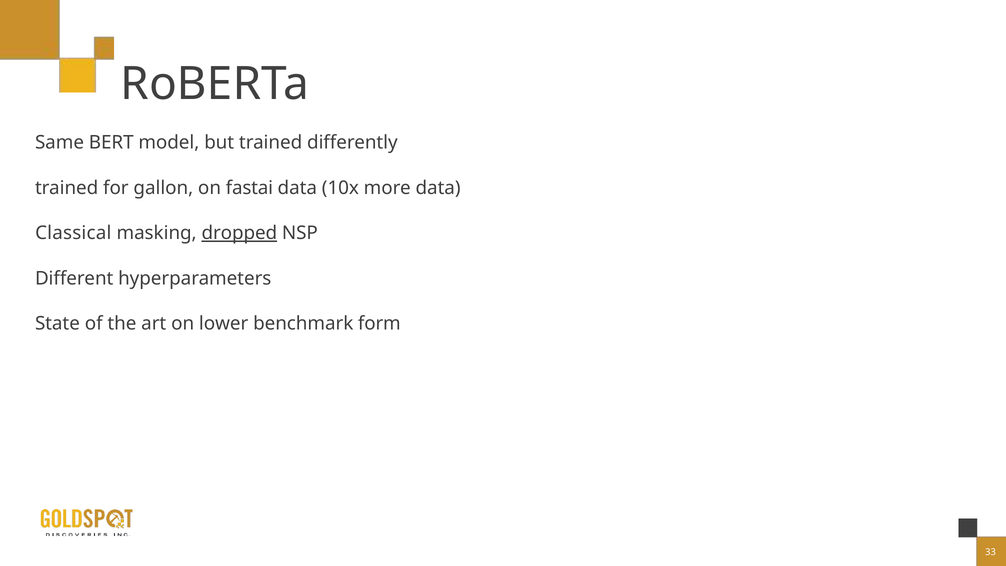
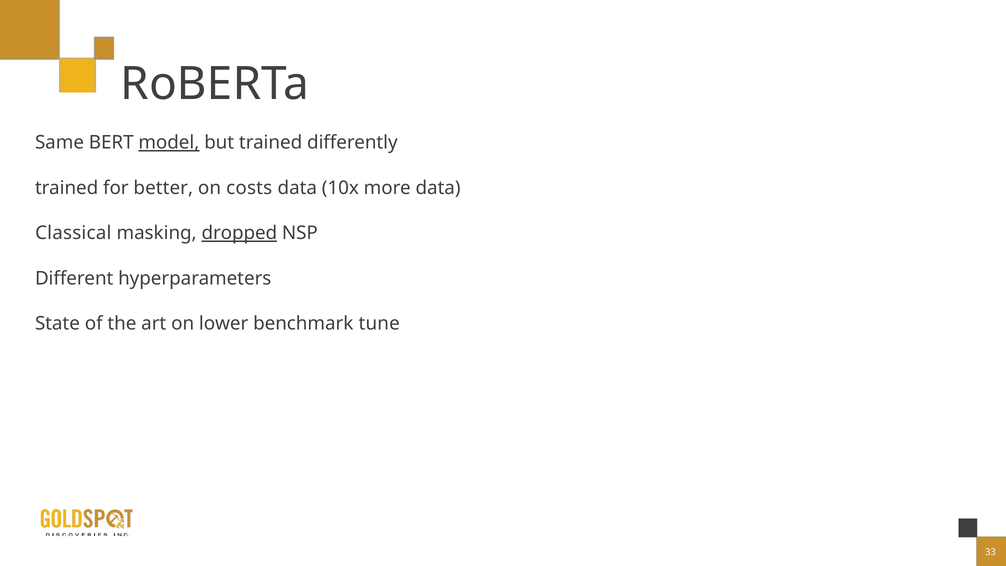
model underline: none -> present
gallon: gallon -> better
fastai: fastai -> costs
form: form -> tune
